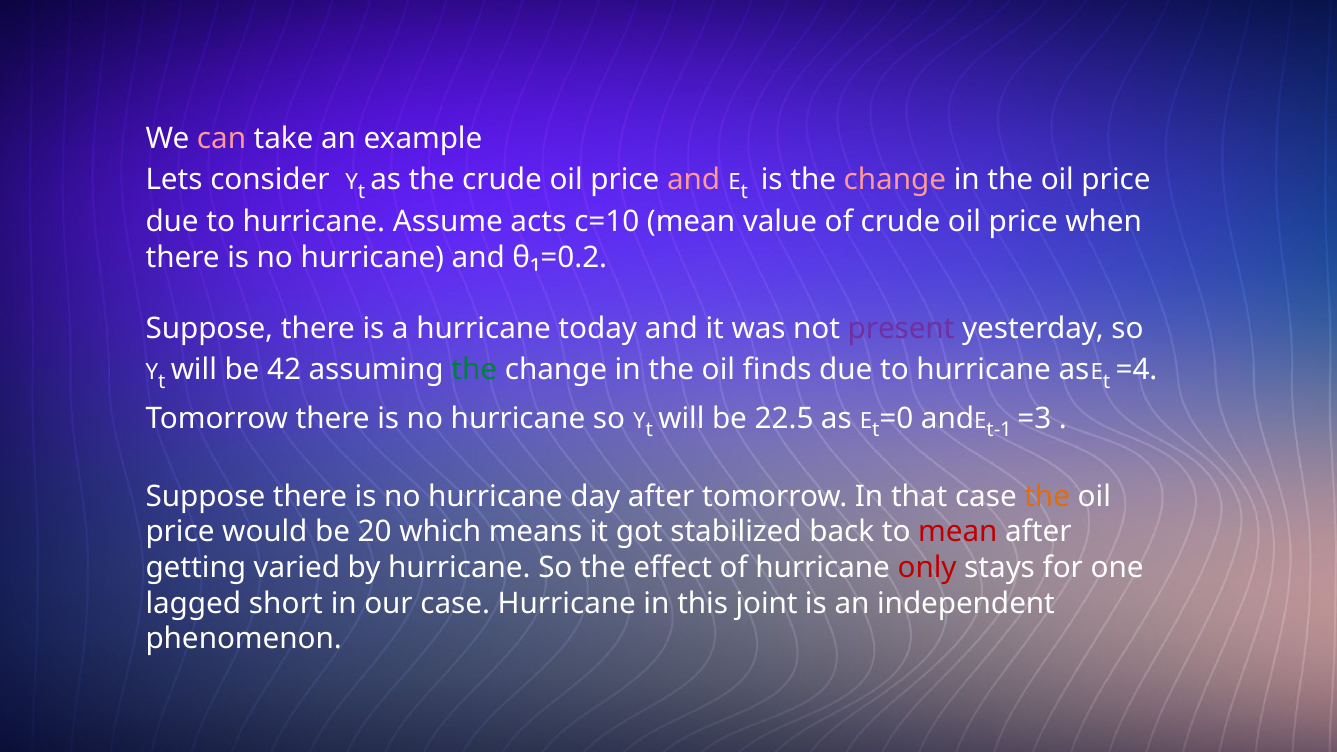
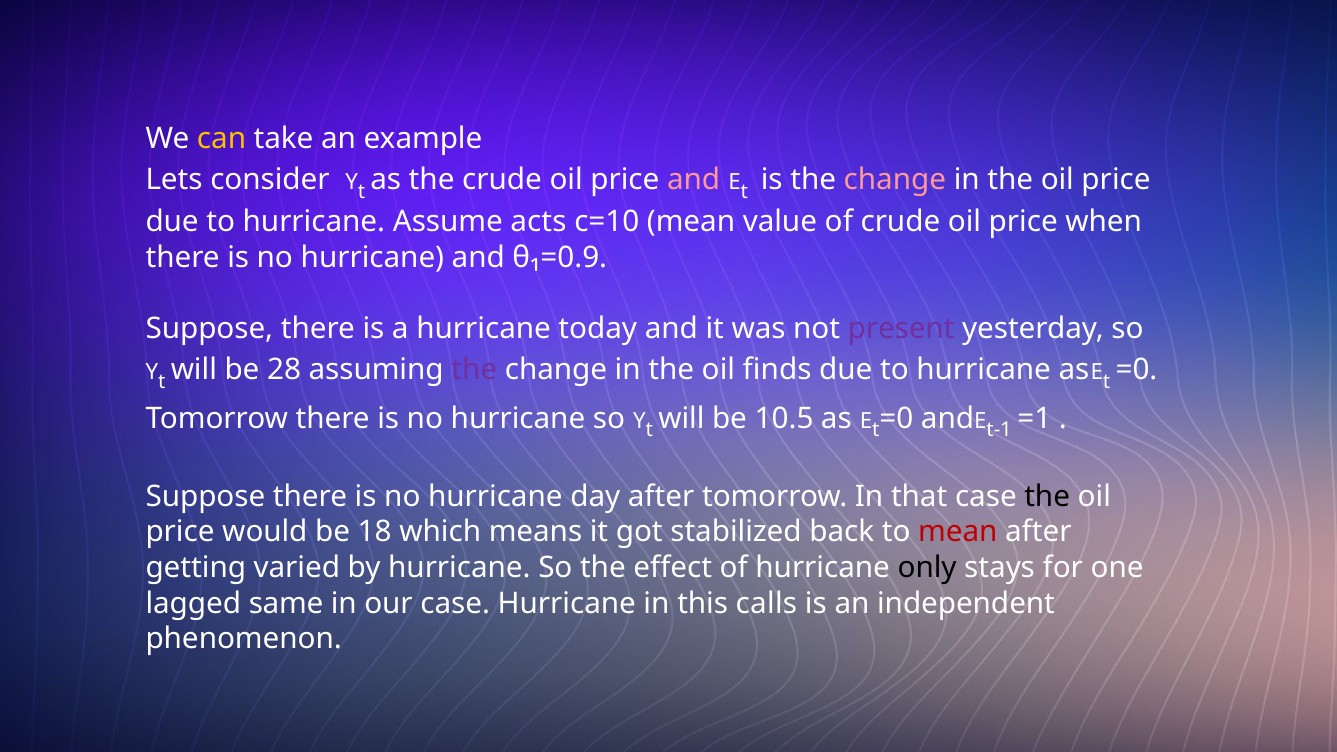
can colour: pink -> yellow
θ₁=0.2: θ₁=0.2 -> θ₁=0.9
42: 42 -> 28
the at (474, 370) colour: green -> purple
=4 at (1137, 370): =4 -> =0
22.5: 22.5 -> 10.5
=3: =3 -> =1
the at (1047, 497) colour: orange -> black
20: 20 -> 18
only colour: red -> black
short: short -> same
joint: joint -> calls
